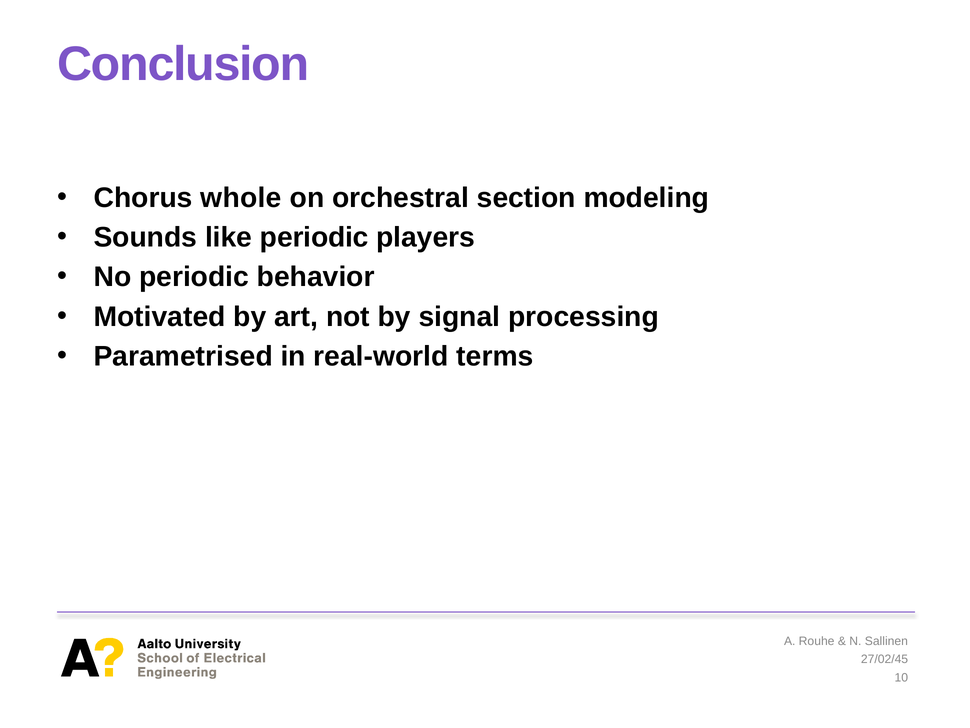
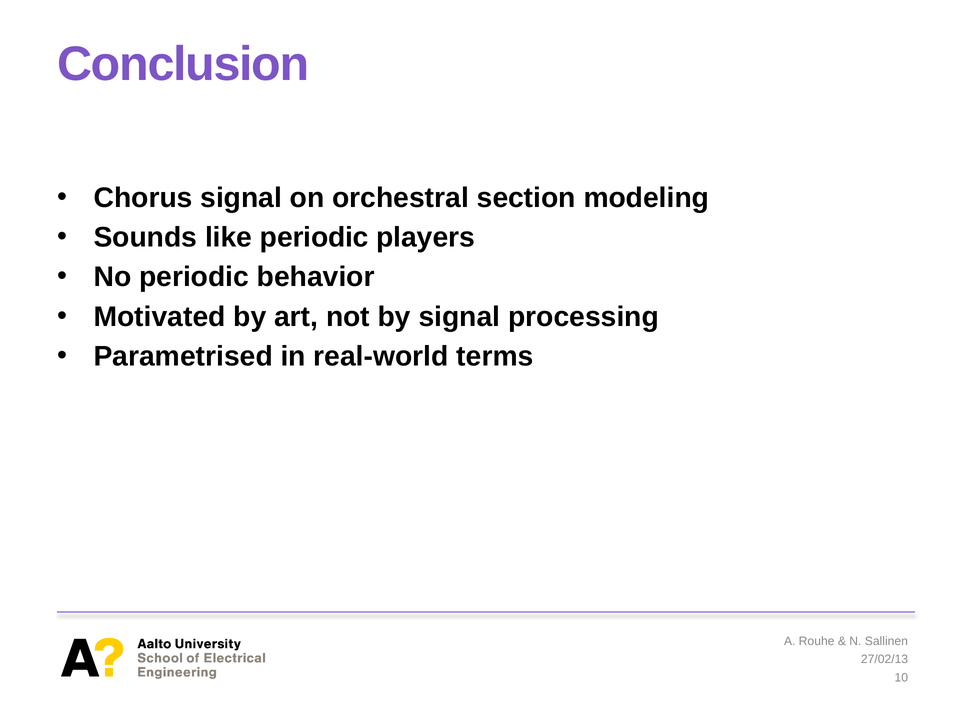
Chorus whole: whole -> signal
27/02/45: 27/02/45 -> 27/02/13
